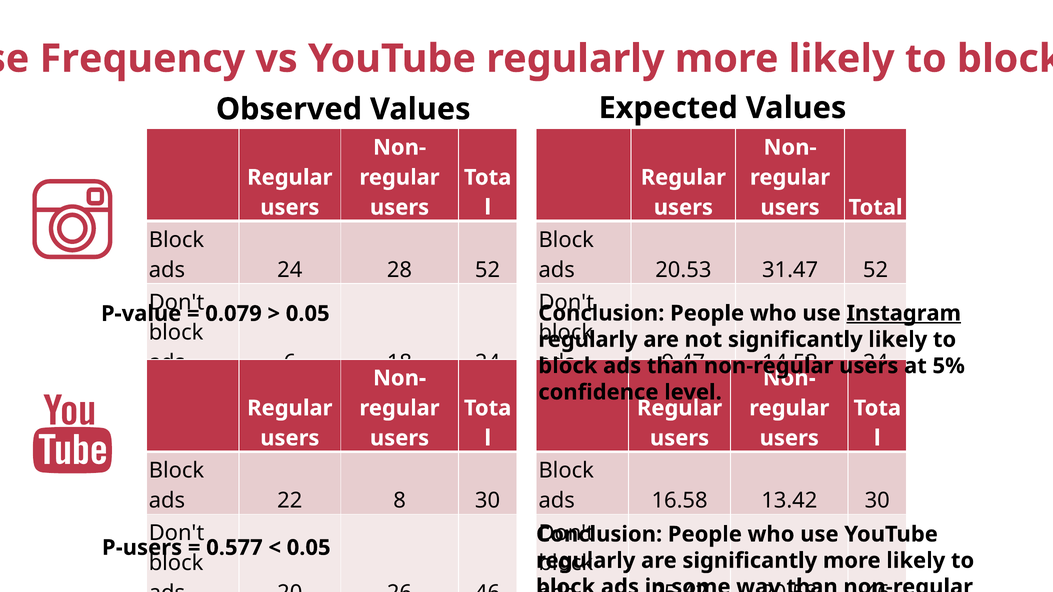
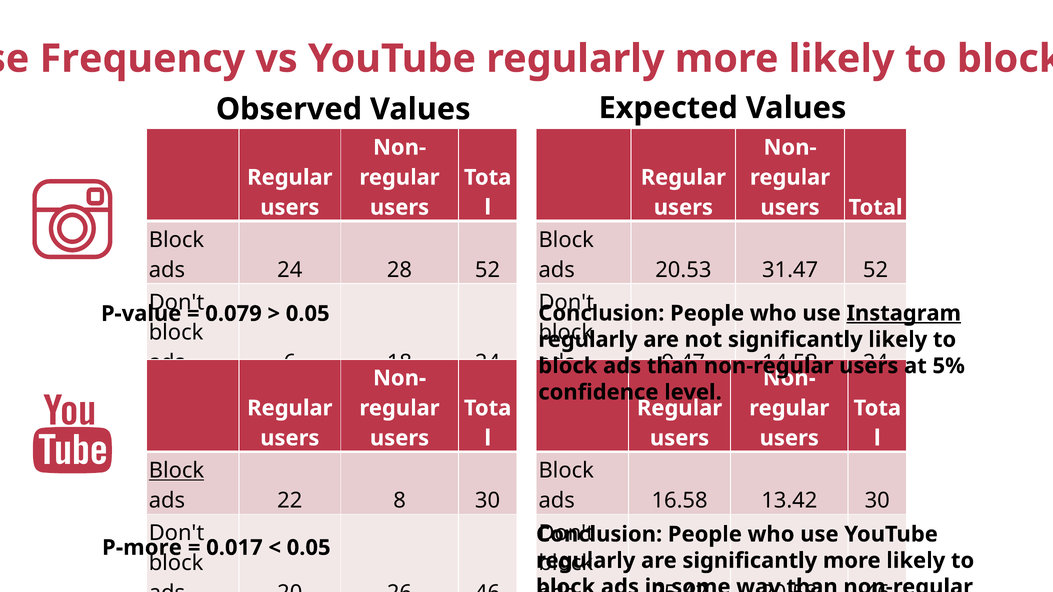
Block at (176, 471) underline: none -> present
P-users: P-users -> P-more
0.577: 0.577 -> 0.017
